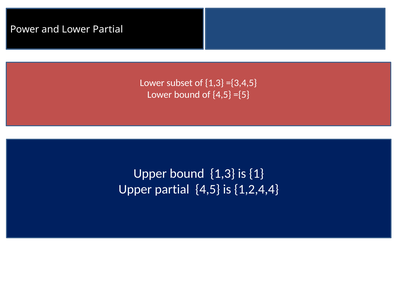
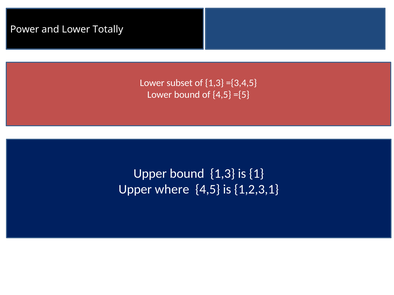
Lower Partial: Partial -> Totally
Upper partial: partial -> where
1,2,4,4: 1,2,4,4 -> 1,2,3,1
